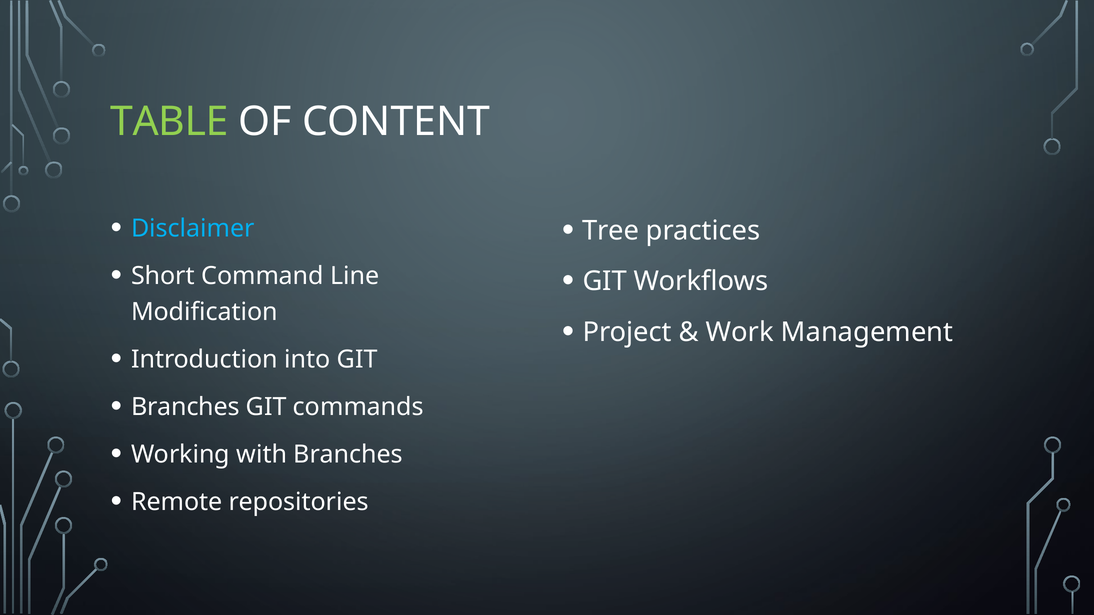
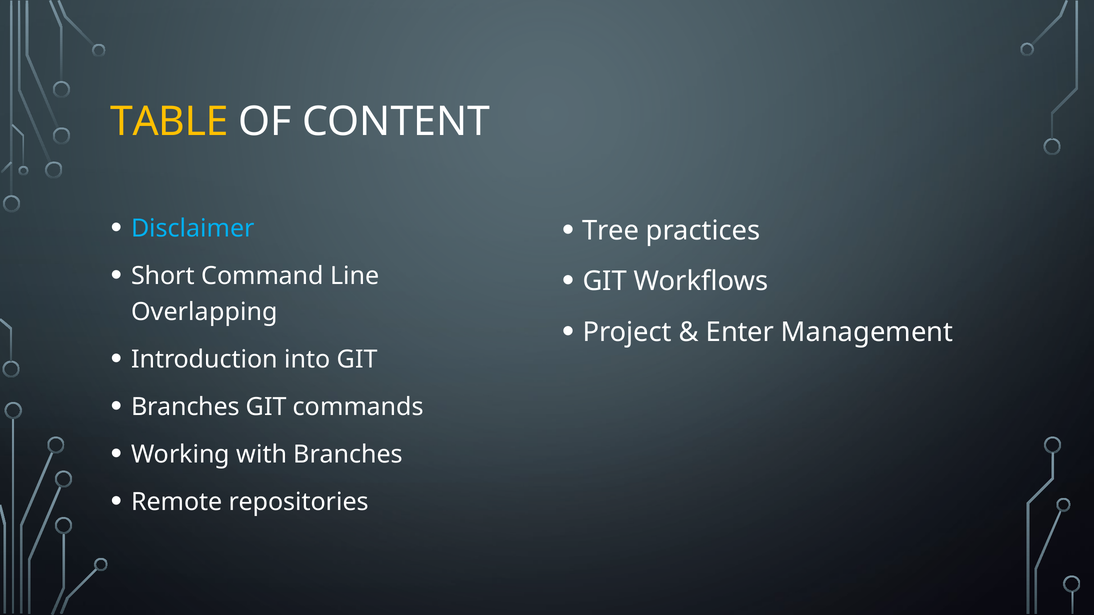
TABLE colour: light green -> yellow
Modification: Modification -> Overlapping
Work: Work -> Enter
